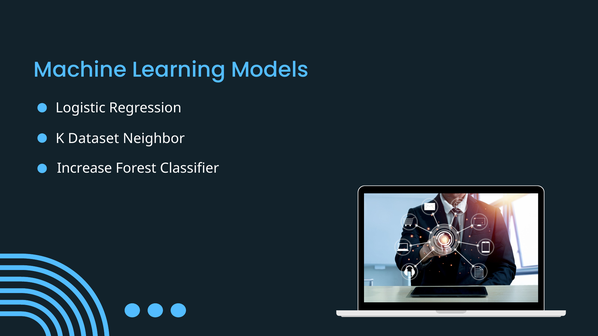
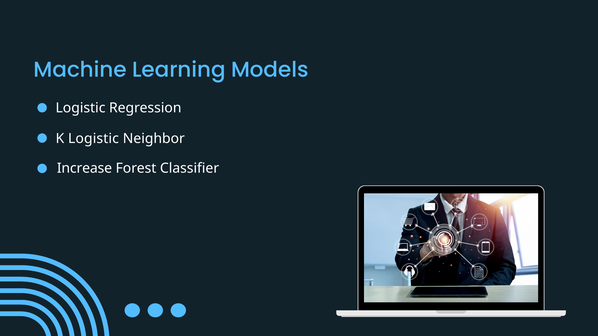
K Dataset: Dataset -> Logistic
